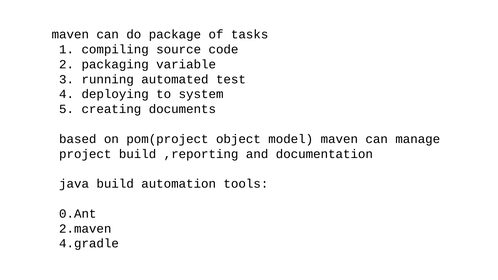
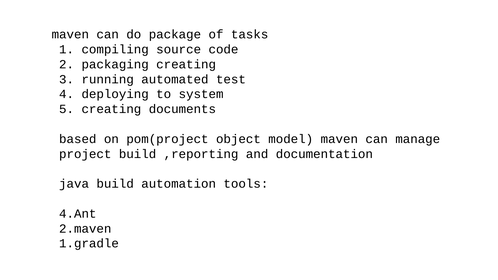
packaging variable: variable -> creating
0.Ant: 0.Ant -> 4.Ant
4.gradle: 4.gradle -> 1.gradle
